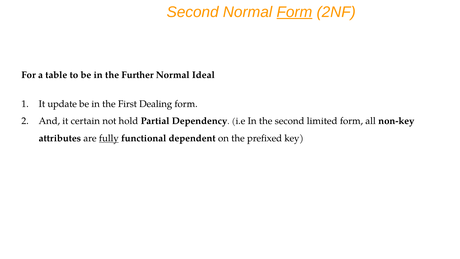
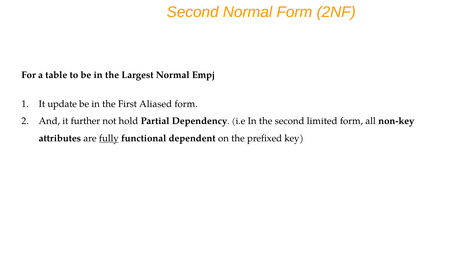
Form at (294, 12) underline: present -> none
Further: Further -> Largest
Ideal: Ideal -> Empj
Dealing: Dealing -> Aliased
certain: certain -> further
